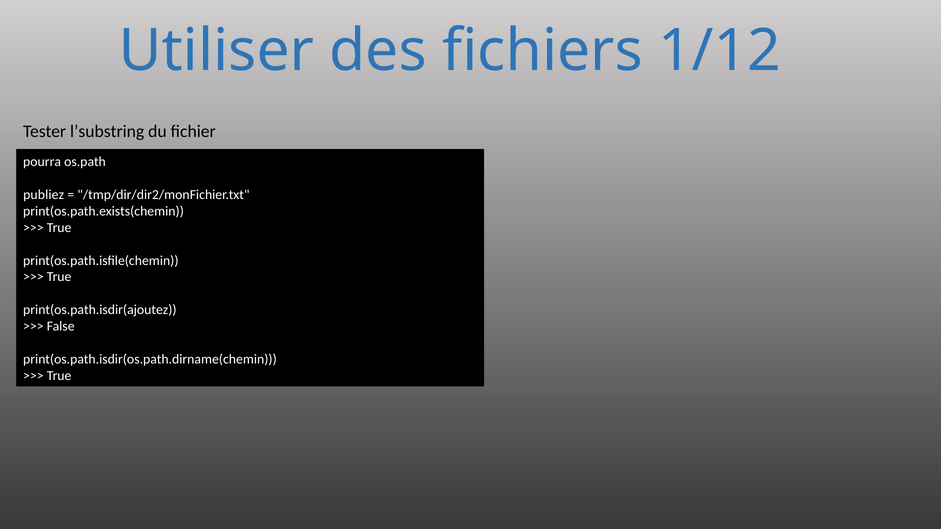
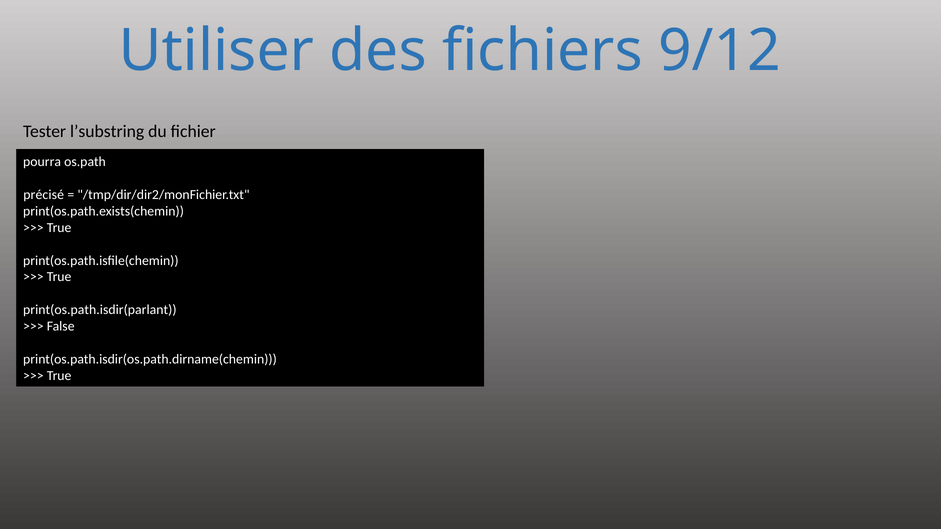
1/12: 1/12 -> 9/12
publiez: publiez -> précisé
print(os.path.isdir(ajoutez: print(os.path.isdir(ajoutez -> print(os.path.isdir(parlant
